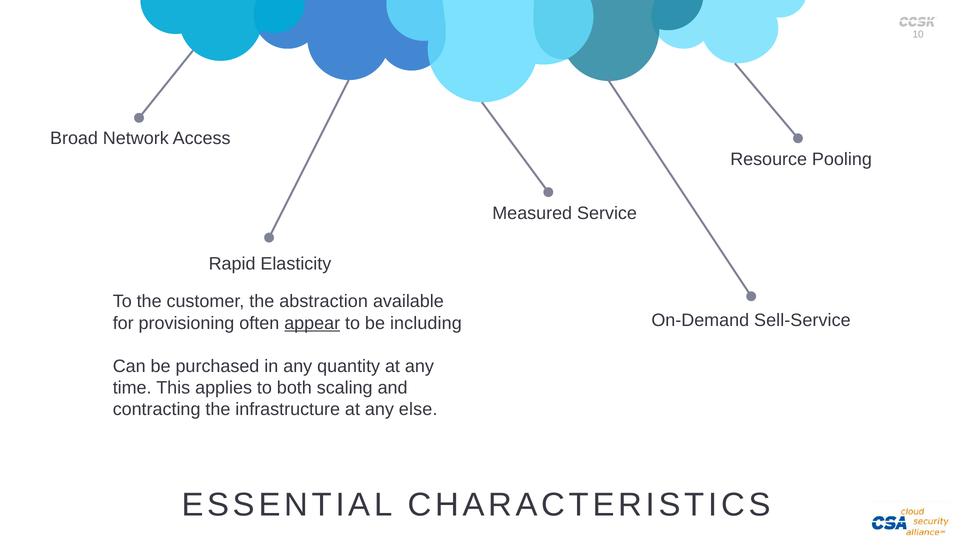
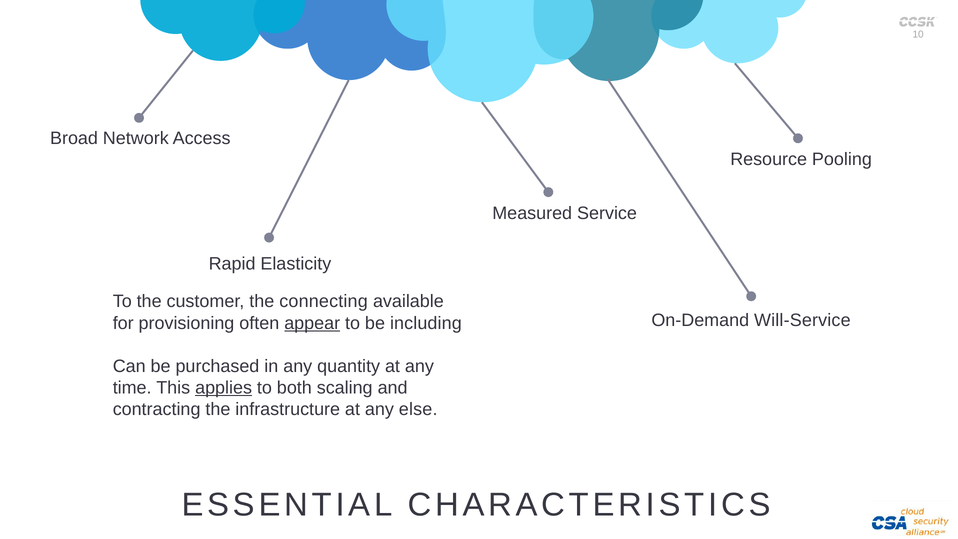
abstraction: abstraction -> connecting
Sell-Service: Sell-Service -> Will-Service
applies underline: none -> present
